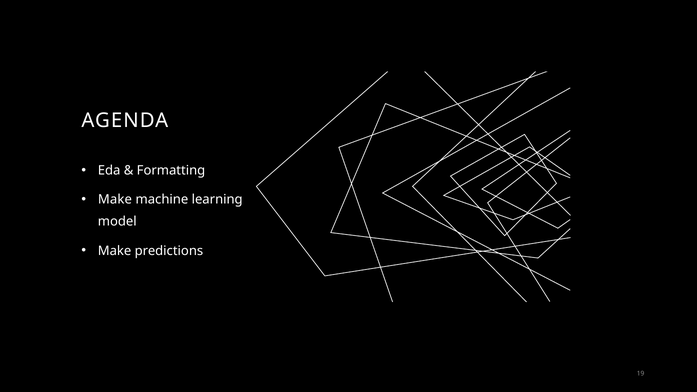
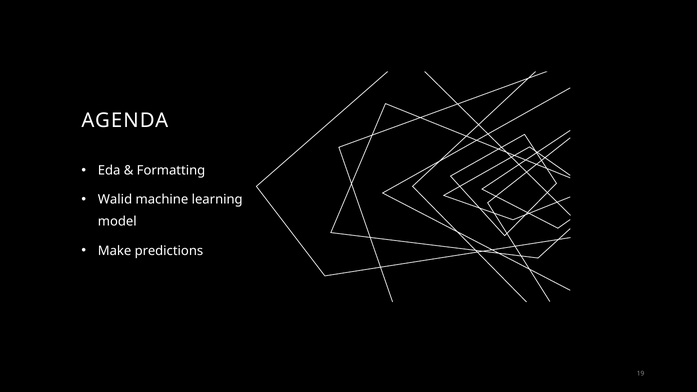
Make at (115, 200): Make -> Walid
